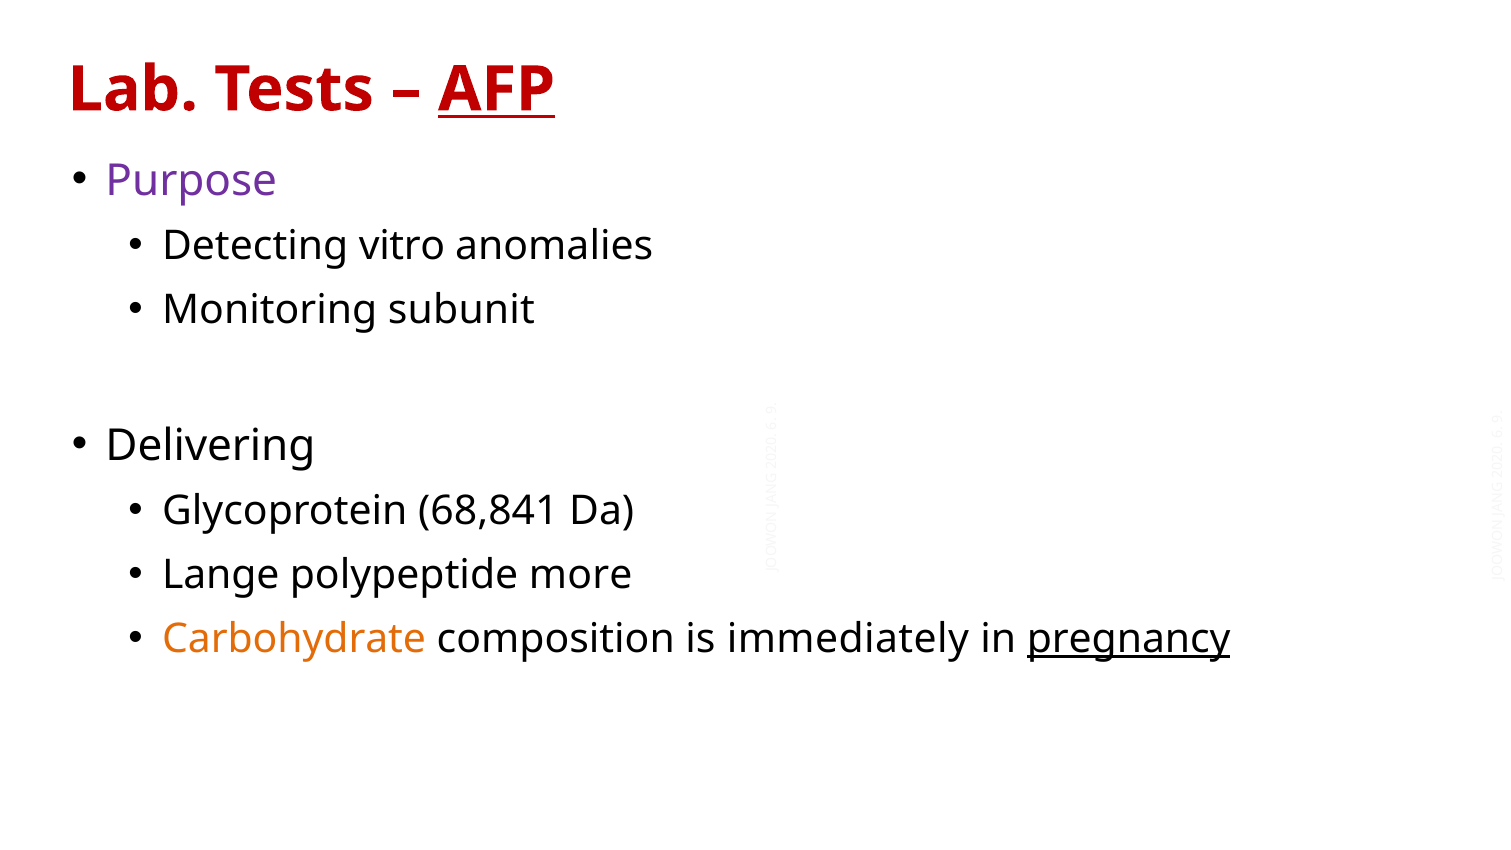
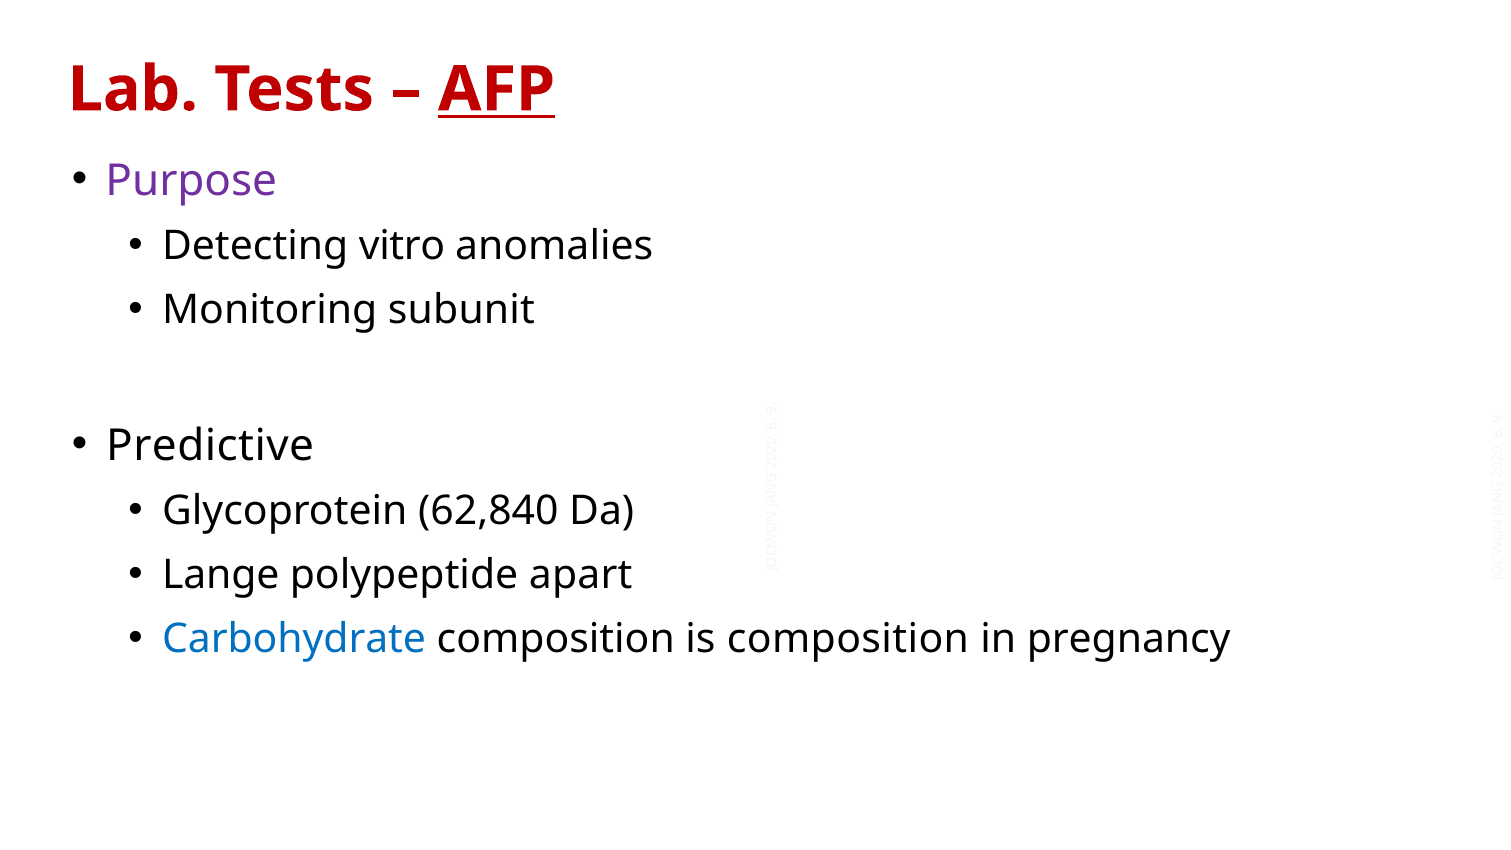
Delivering: Delivering -> Predictive
68,841: 68,841 -> 62,840
more: more -> apart
Carbohydrate colour: orange -> blue
is immediately: immediately -> composition
pregnancy underline: present -> none
